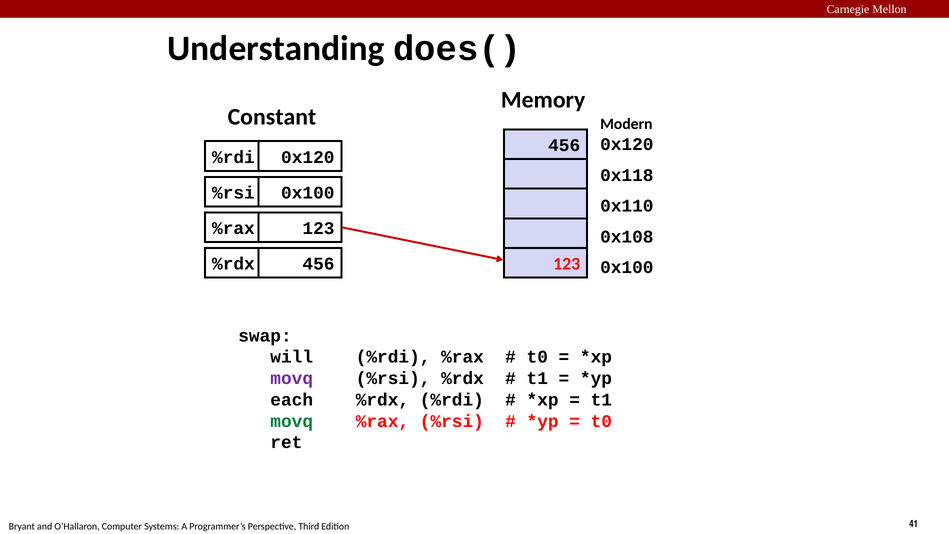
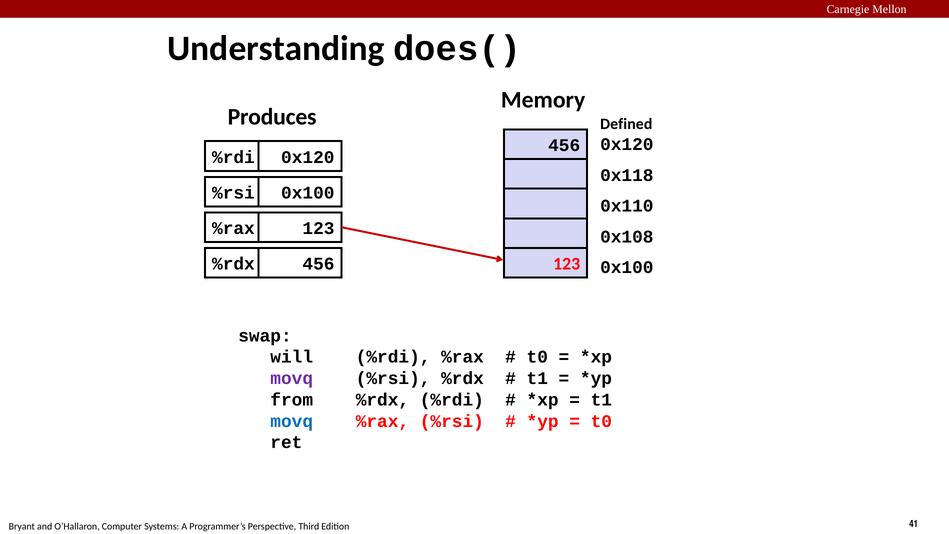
Constant: Constant -> Produces
Modern: Modern -> Defined
each: each -> from
movq at (292, 421) colour: green -> blue
